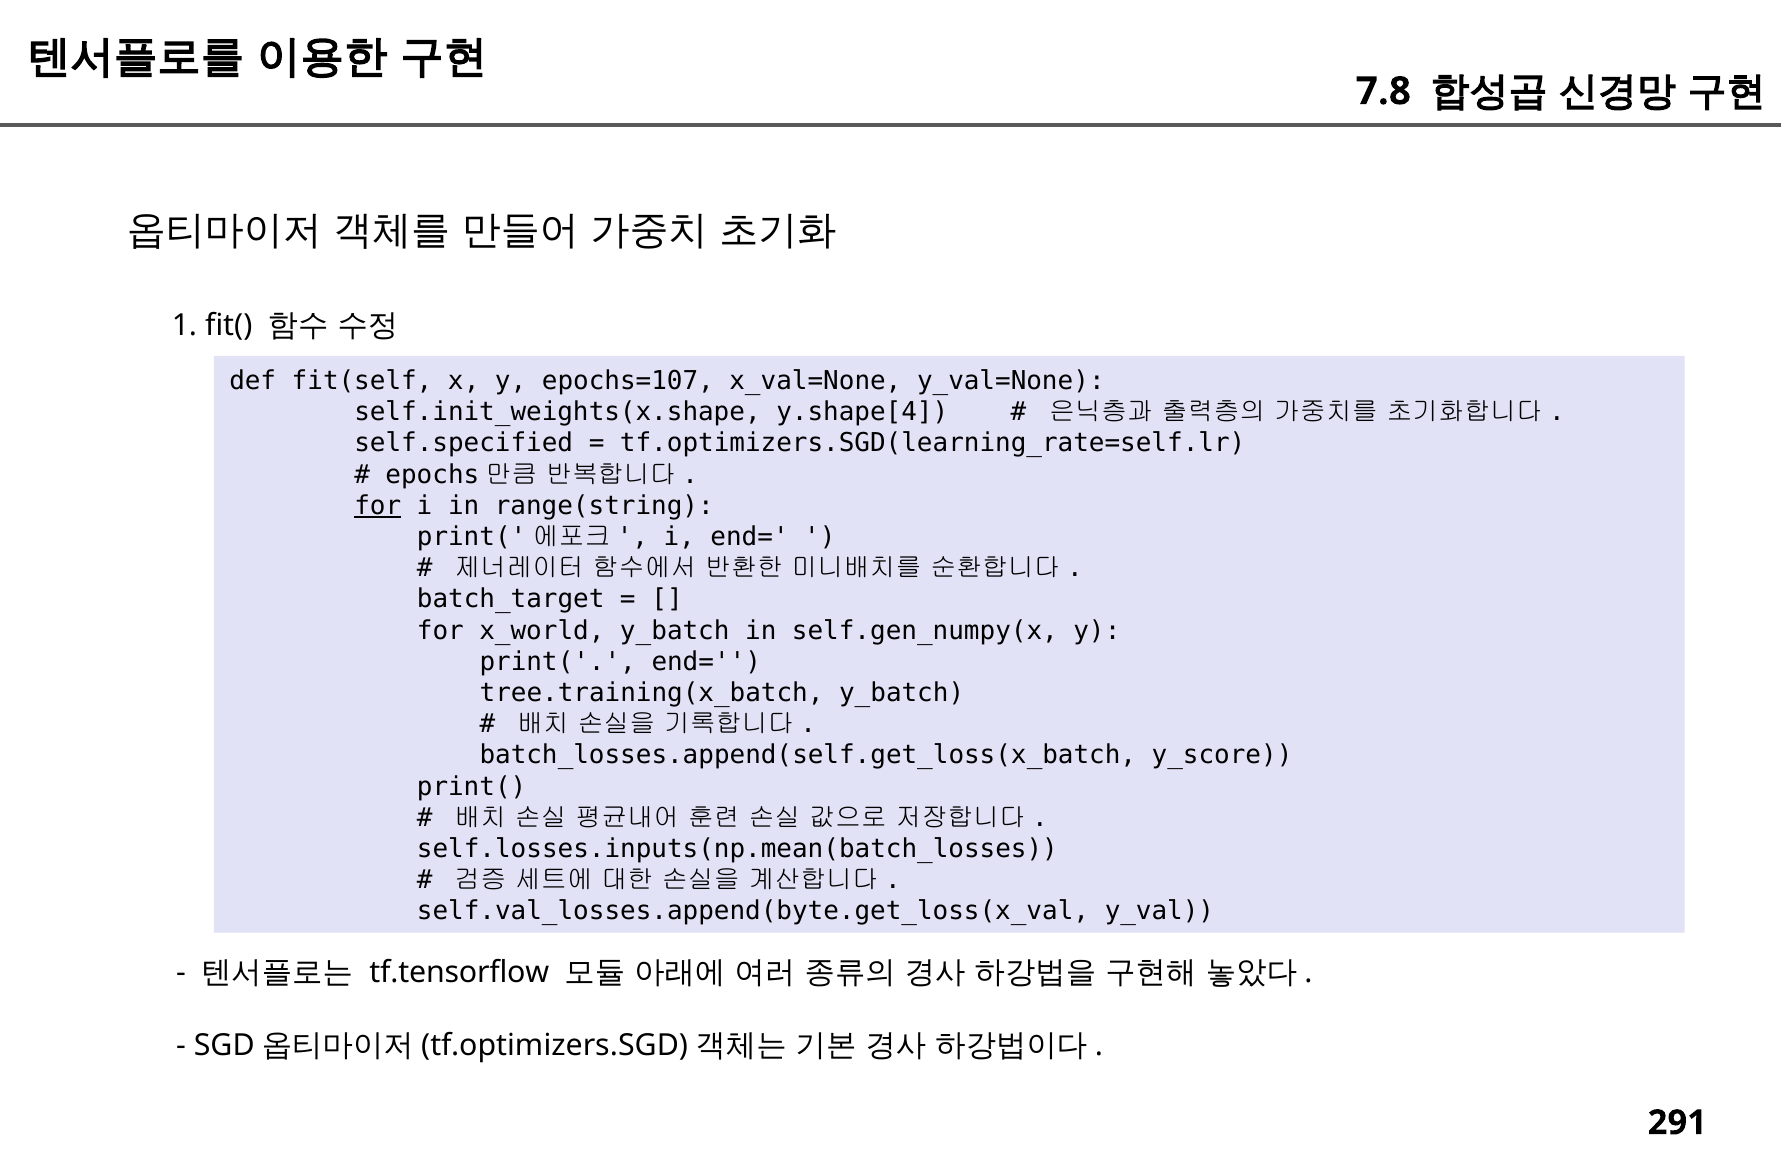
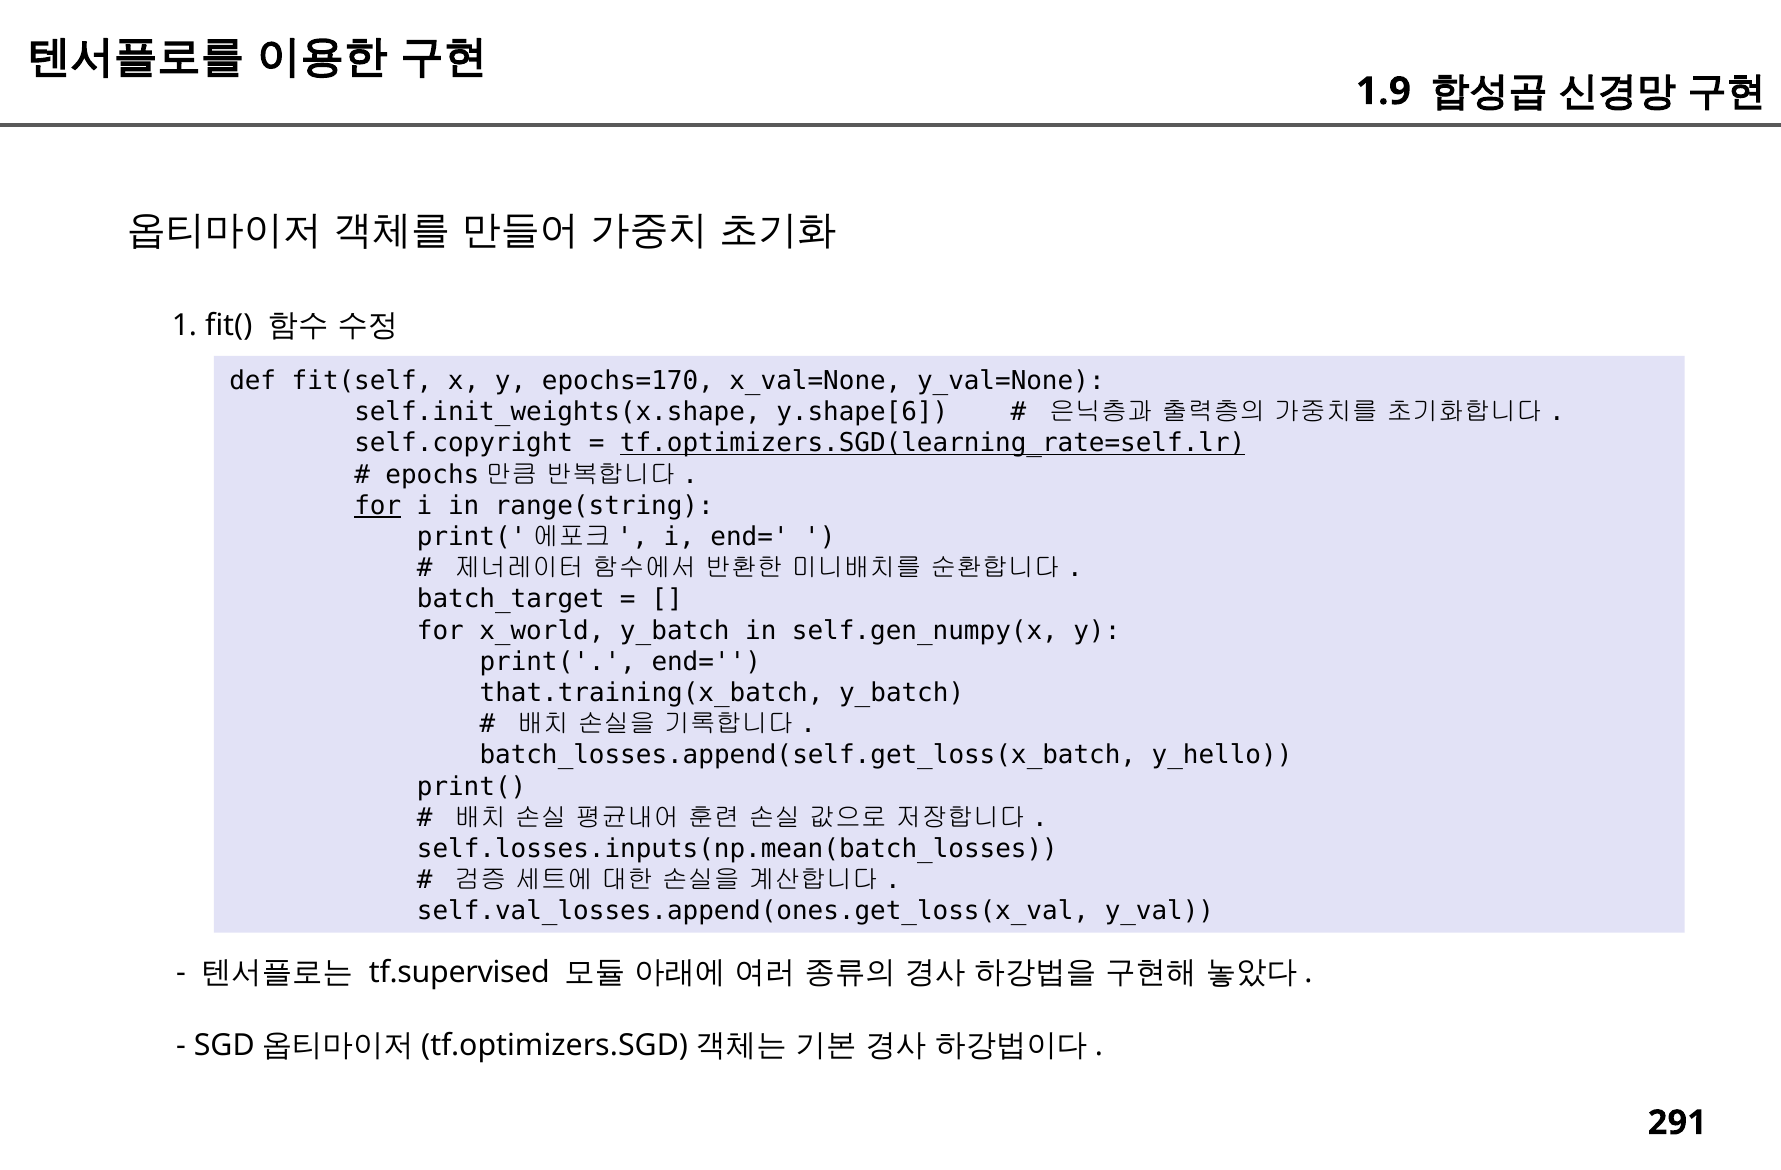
7.8: 7.8 -> 1.9
epochs=107: epochs=107 -> epochs=170
y.shape[4: y.shape[4 -> y.shape[6
self.specified: self.specified -> self.copyright
tf.optimizers.SGD(learning_rate=self.lr underline: none -> present
tree.training(x_batch: tree.training(x_batch -> that.training(x_batch
y_score: y_score -> y_hello
self.val_losses.append(byte.get_loss(x_val: self.val_losses.append(byte.get_loss(x_val -> self.val_losses.append(ones.get_loss(x_val
tf.tensorflow: tf.tensorflow -> tf.supervised
